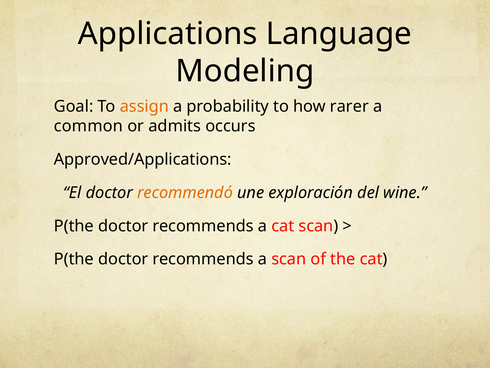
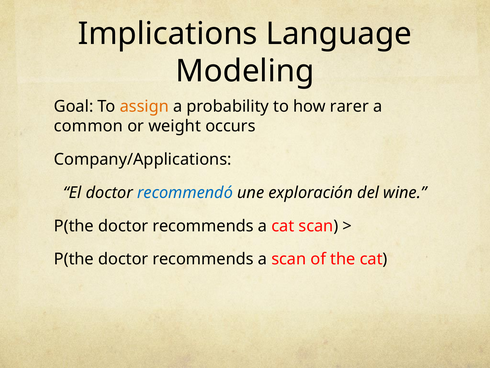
Applications: Applications -> Implications
admits: admits -> weight
Approved/Applications: Approved/Applications -> Company/Applications
recommendó colour: orange -> blue
